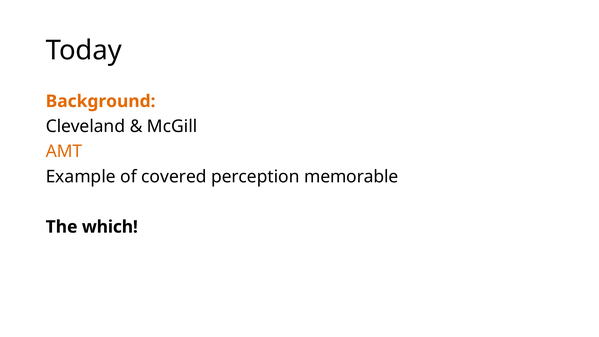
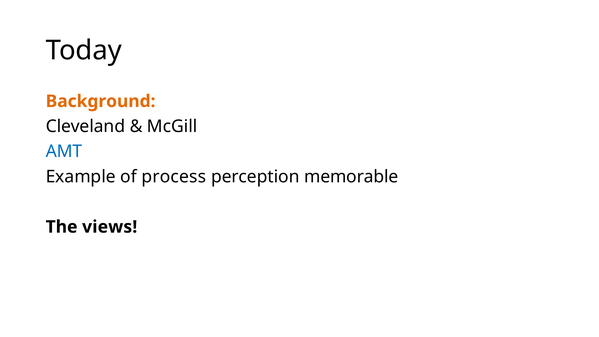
AMT colour: orange -> blue
covered: covered -> process
which: which -> views
